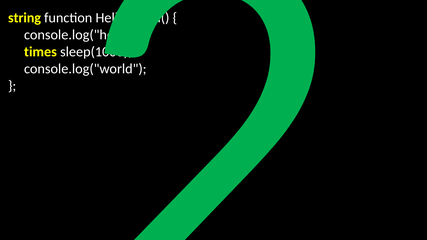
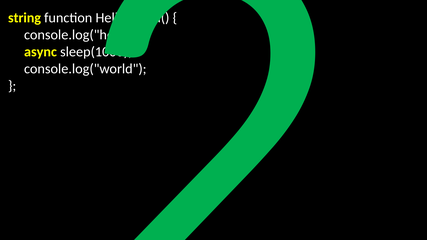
times: times -> async
